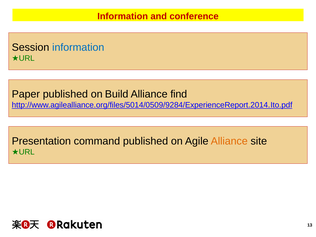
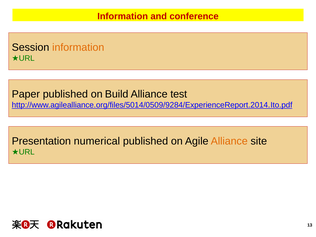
information at (78, 47) colour: blue -> orange
find: find -> test
command: command -> numerical
